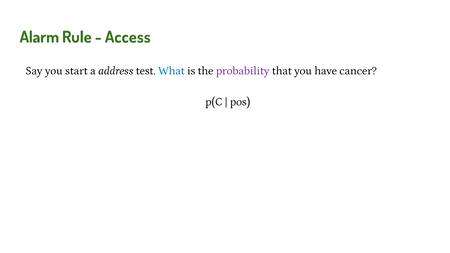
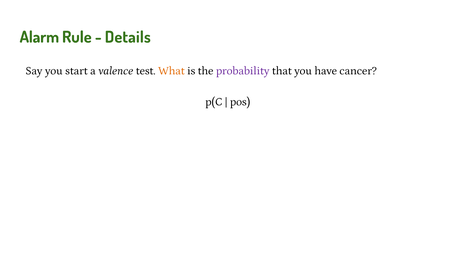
Access: Access -> Details
address: address -> valence
What colour: blue -> orange
